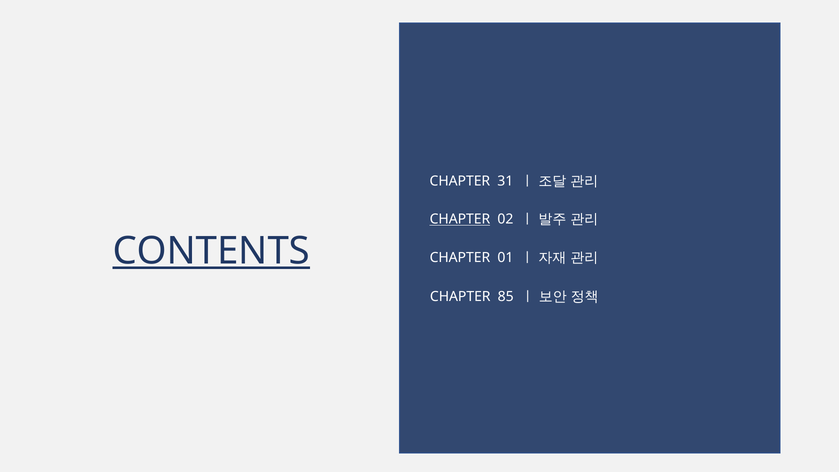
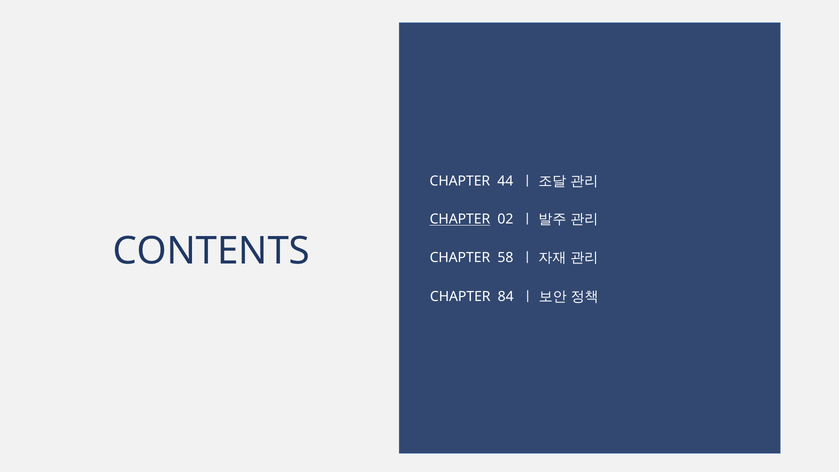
31: 31 -> 44
CONTENTS underline: present -> none
01: 01 -> 58
85: 85 -> 84
